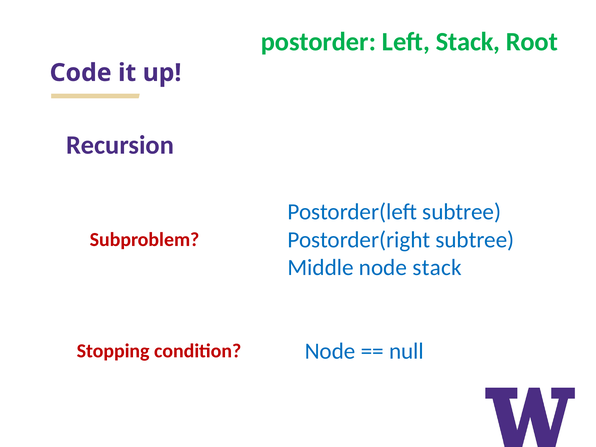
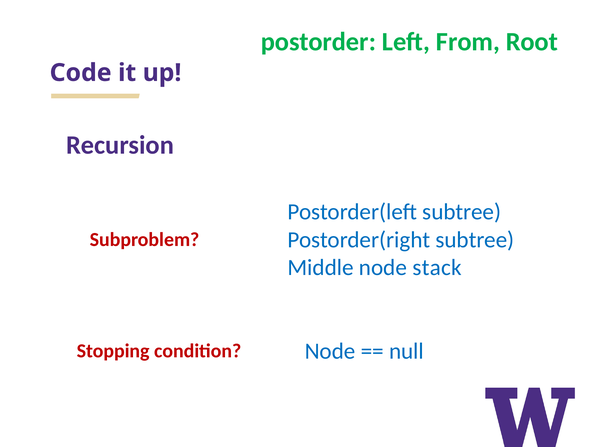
Left Stack: Stack -> From
